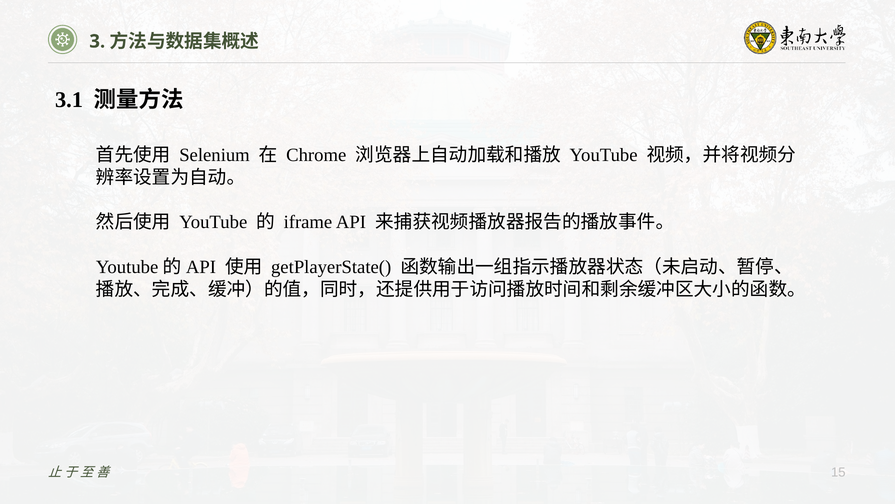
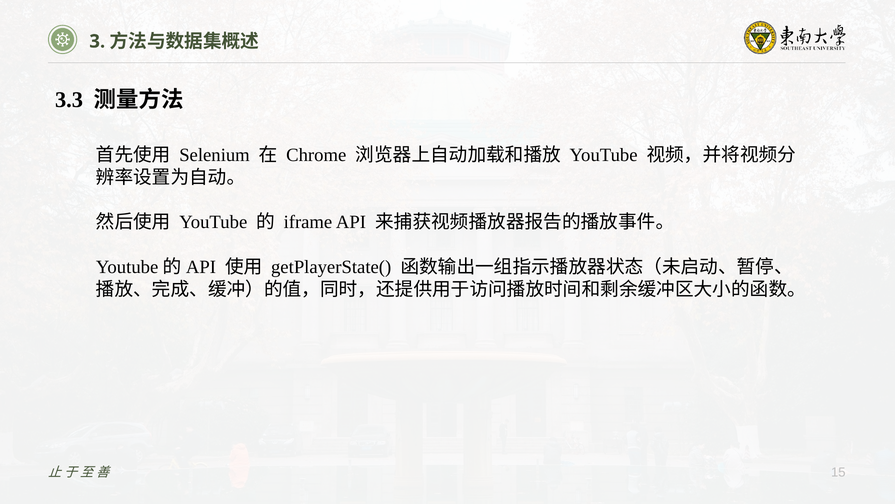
3.1: 3.1 -> 3.3
